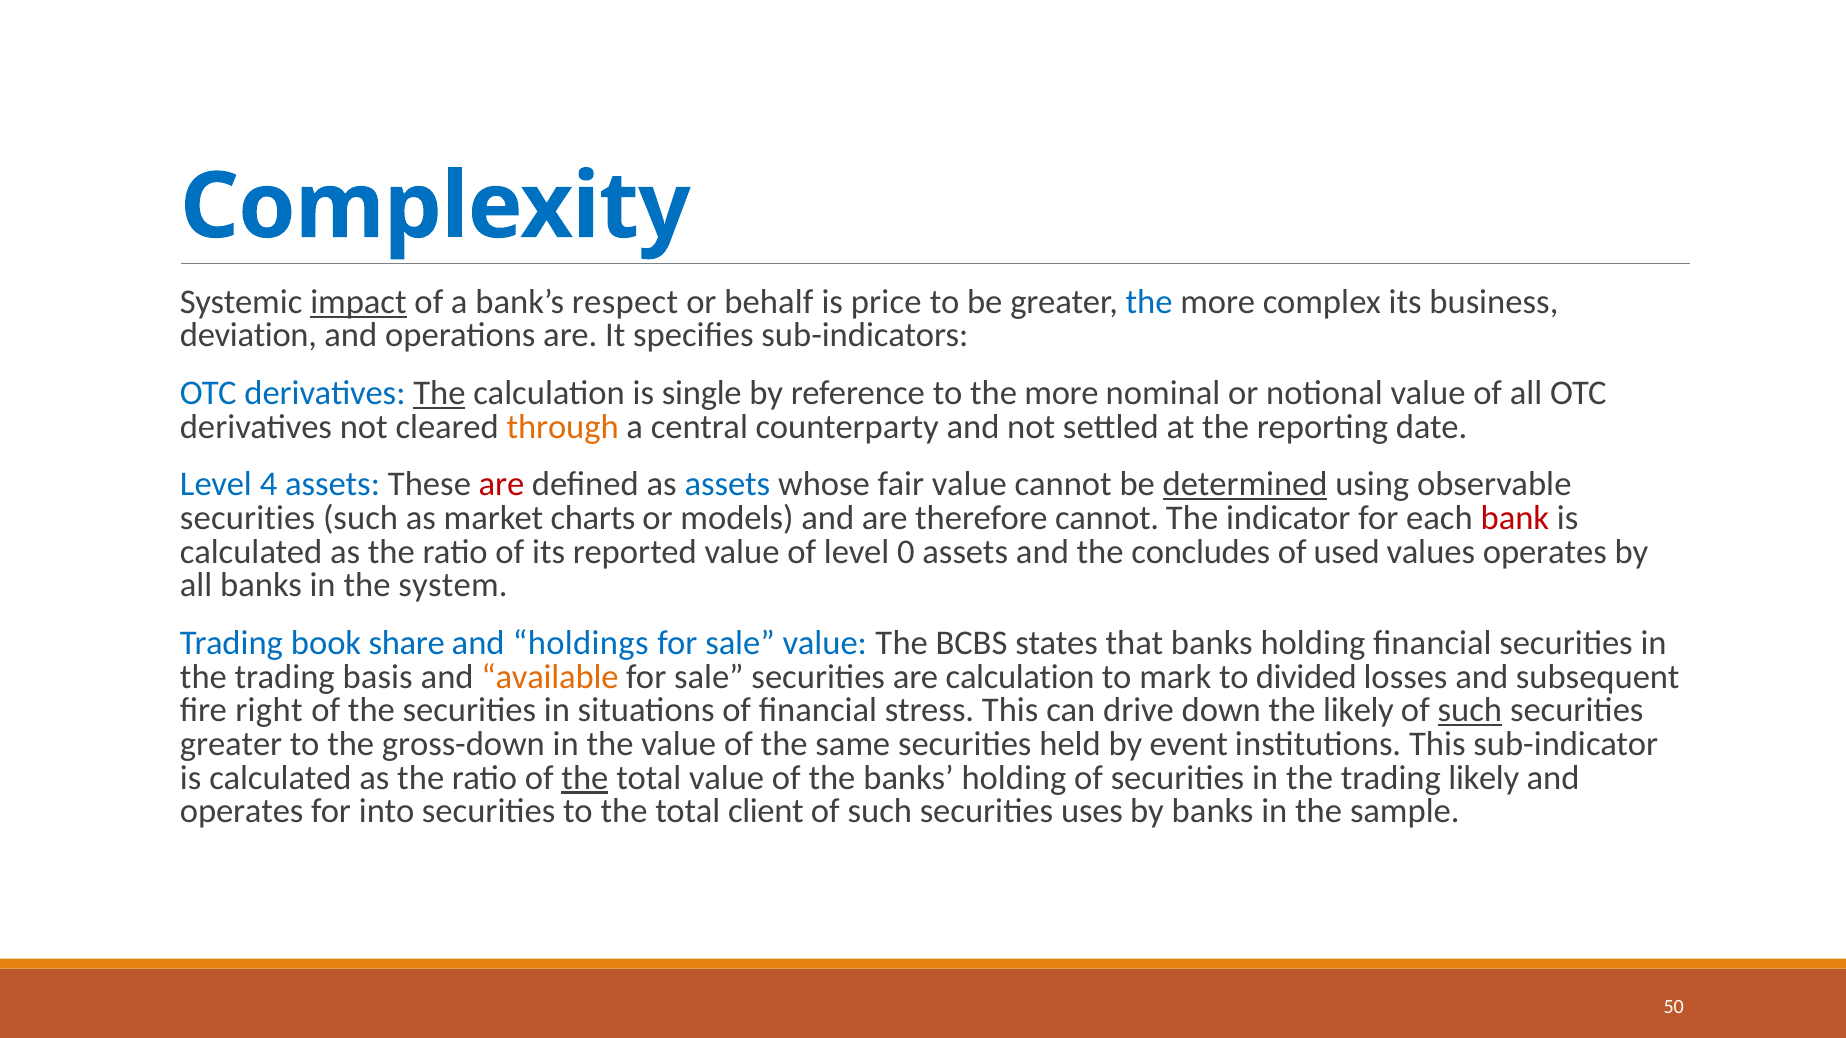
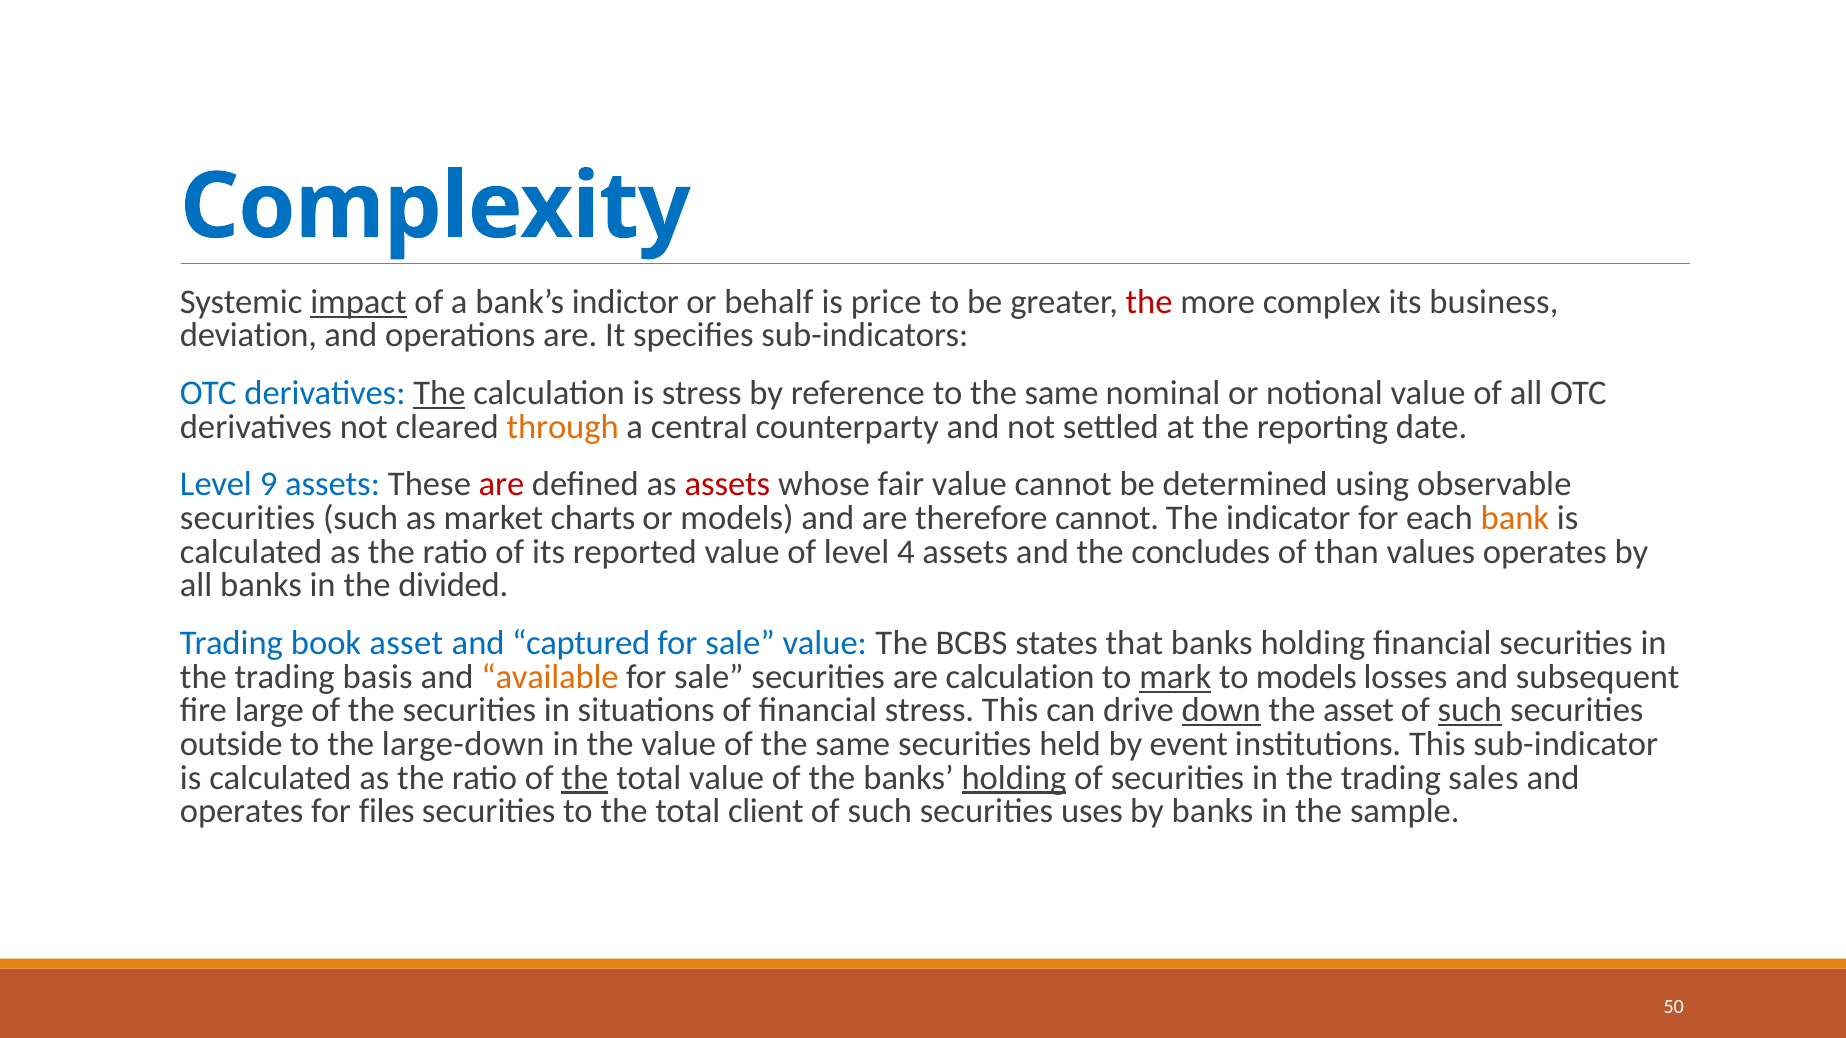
respect: respect -> indictor
the at (1149, 302) colour: blue -> red
is single: single -> stress
to the more: more -> same
4: 4 -> 9
assets at (727, 485) colour: blue -> red
determined underline: present -> none
bank colour: red -> orange
0: 0 -> 4
used: used -> than
system: system -> divided
book share: share -> asset
holdings: holdings -> captured
mark underline: none -> present
to divided: divided -> models
right: right -> large
down underline: none -> present
the likely: likely -> asset
greater at (231, 744): greater -> outside
gross-down: gross-down -> large-down
holding at (1014, 778) underline: none -> present
trading likely: likely -> sales
into: into -> files
